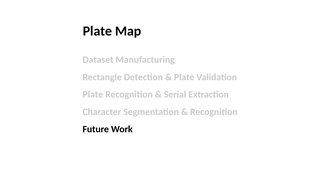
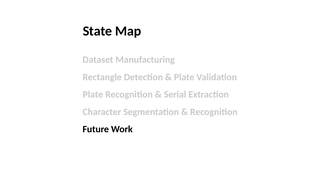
Plate at (97, 31): Plate -> State
